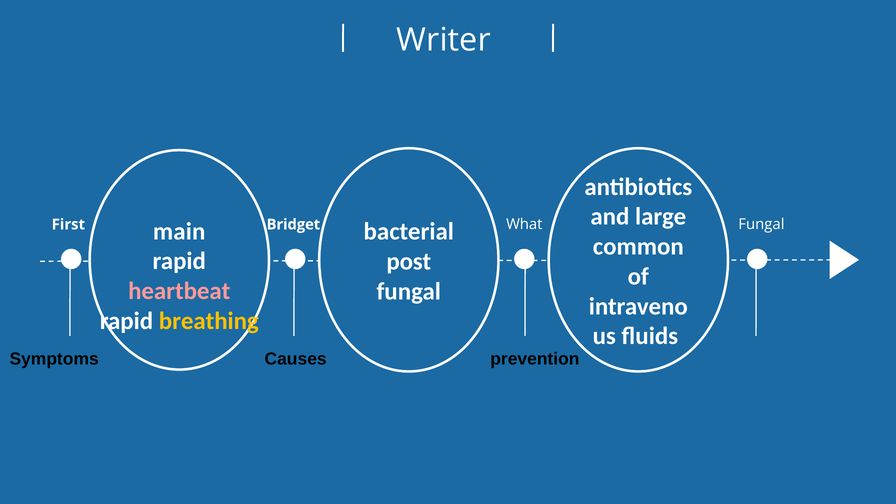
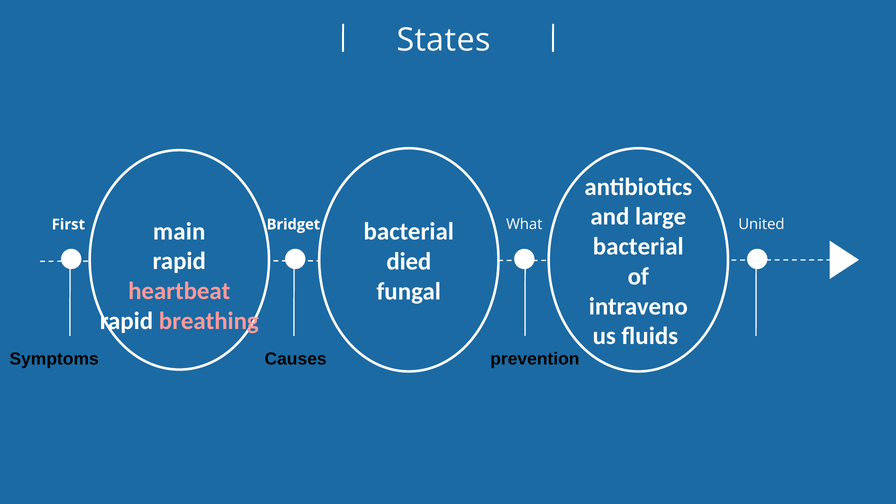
Writer: Writer -> States
Fungal at (761, 224): Fungal -> United
common at (638, 247): common -> bacterial
post: post -> died
breathing colour: yellow -> pink
